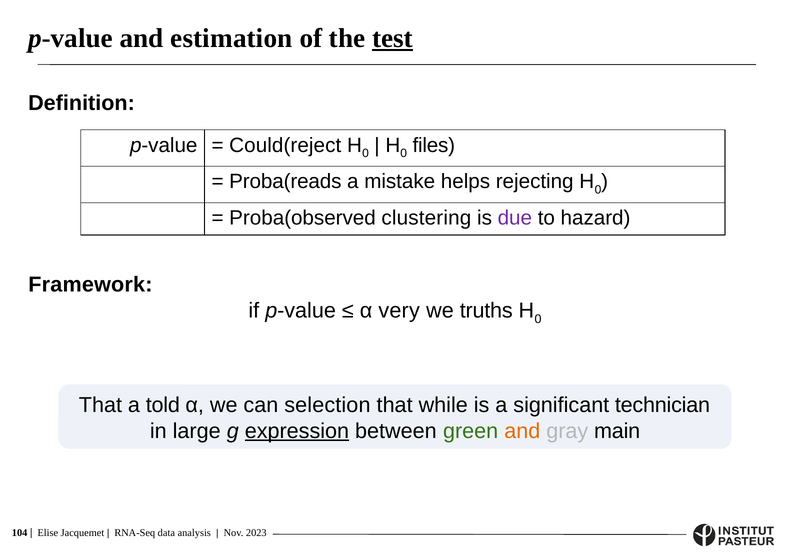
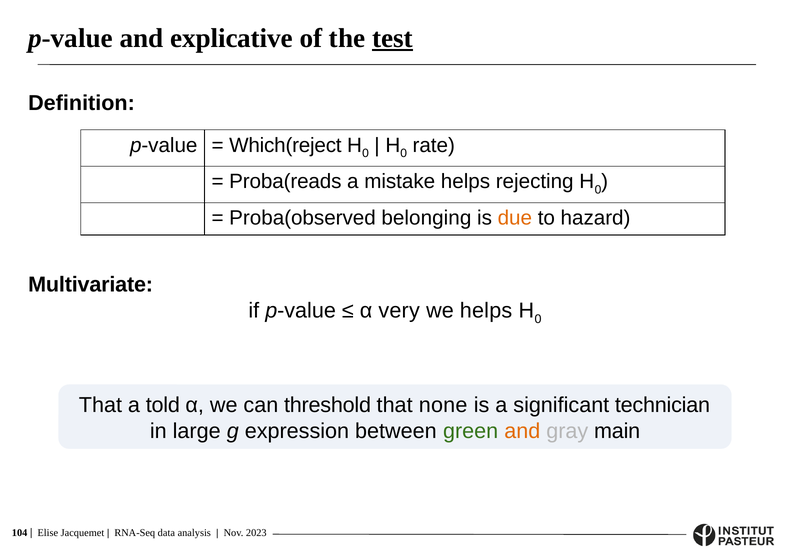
estimation: estimation -> explicative
Could(reject: Could(reject -> Which(reject
files: files -> rate
clustering: clustering -> belonging
due colour: purple -> orange
Framework: Framework -> Multivariate
we truths: truths -> helps
selection: selection -> threshold
while: while -> none
expression underline: present -> none
